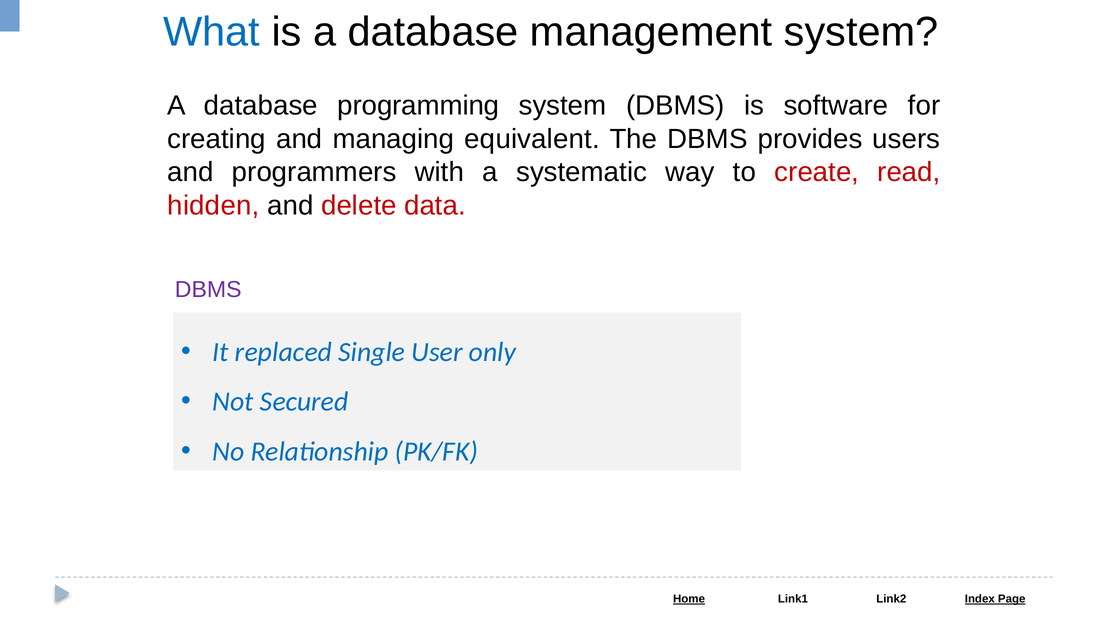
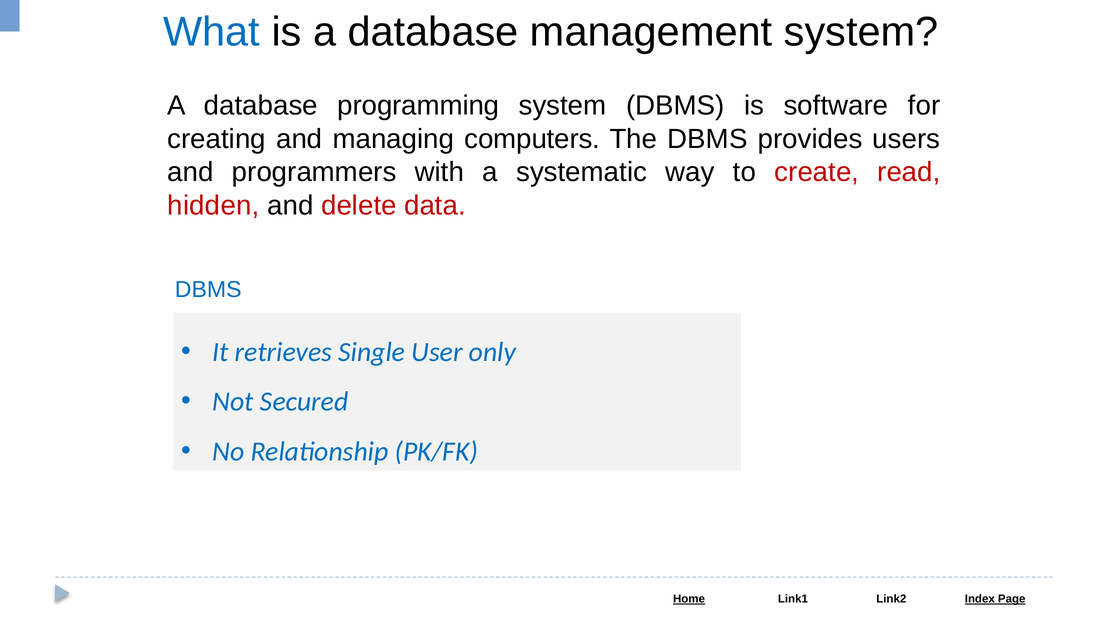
equivalent: equivalent -> computers
DBMS at (208, 290) colour: purple -> blue
replaced: replaced -> retrieves
